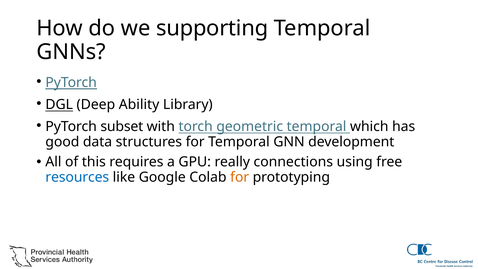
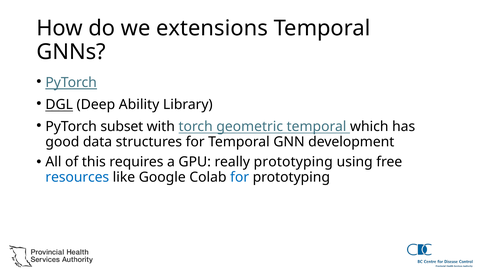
supporting: supporting -> extensions
really connections: connections -> prototyping
for at (240, 177) colour: orange -> blue
